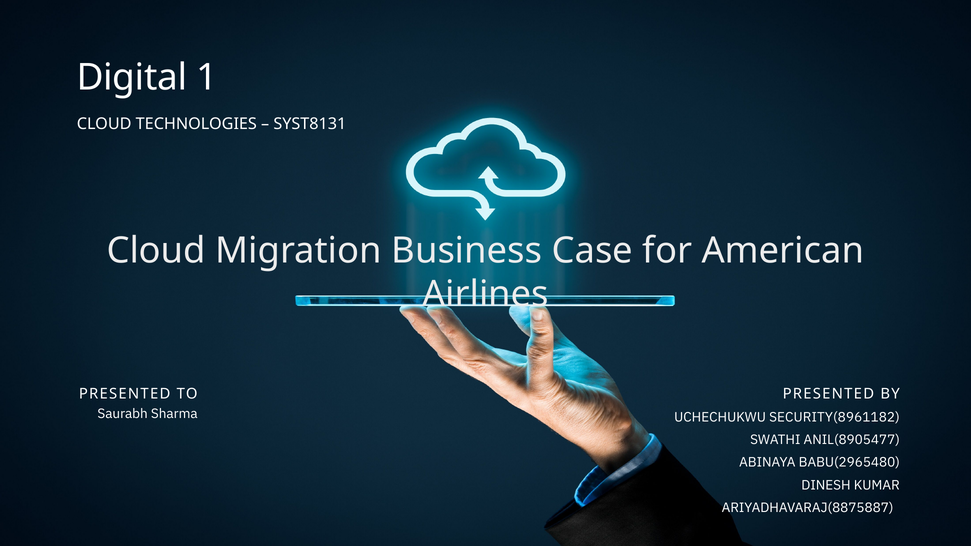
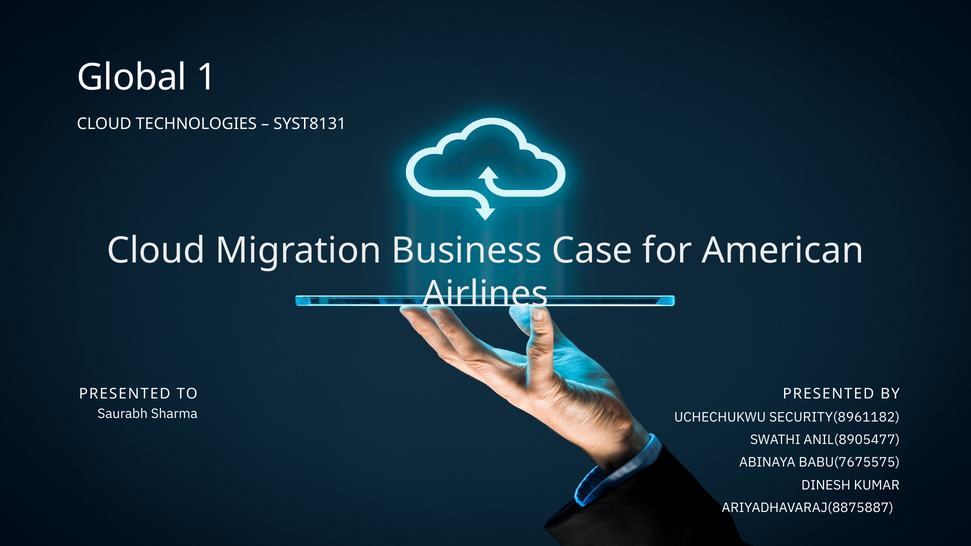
Digital: Digital -> Global
BABU(2965480: BABU(2965480 -> BABU(7675575
